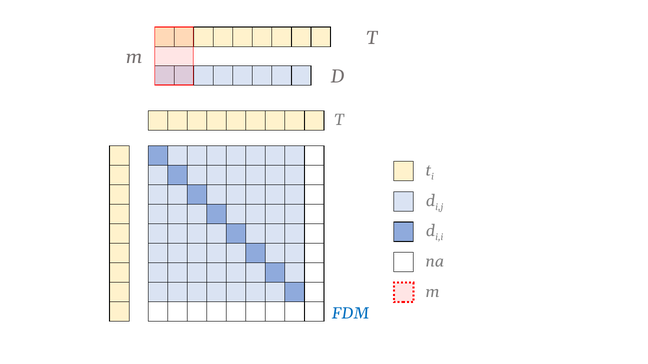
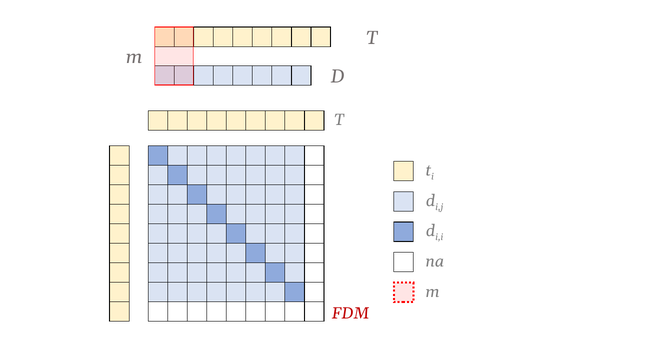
FDM colour: blue -> red
